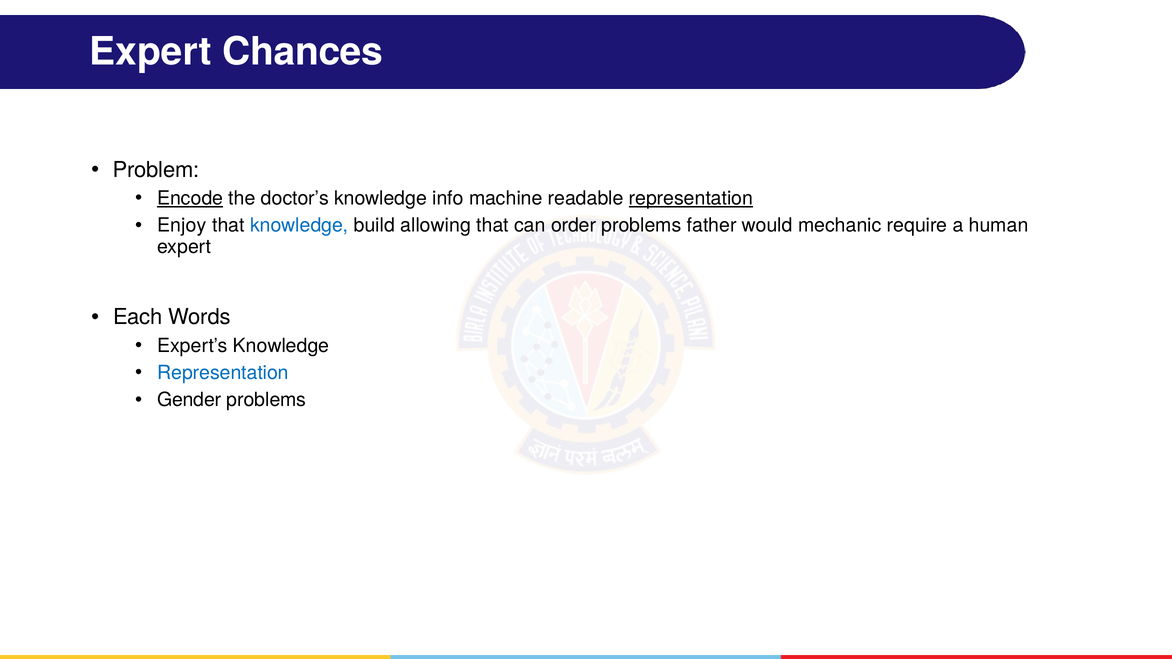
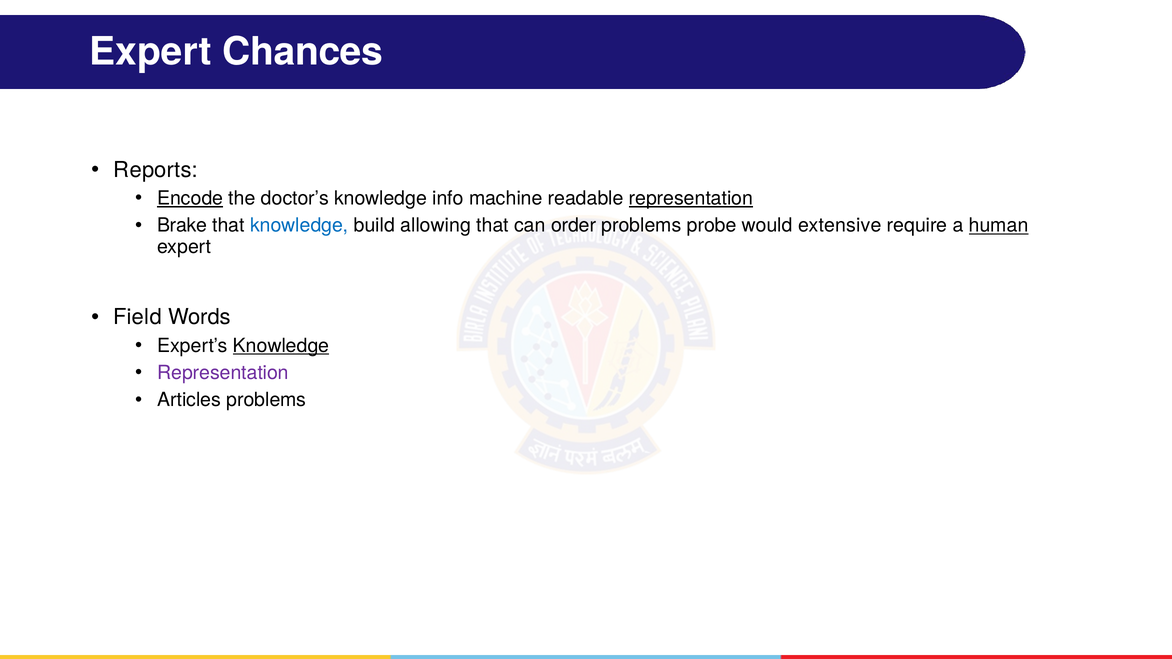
Problem: Problem -> Reports
Enjoy: Enjoy -> Brake
father: father -> probe
mechanic: mechanic -> extensive
human underline: none -> present
Each: Each -> Field
Knowledge at (281, 346) underline: none -> present
Representation at (223, 373) colour: blue -> purple
Gender: Gender -> Articles
